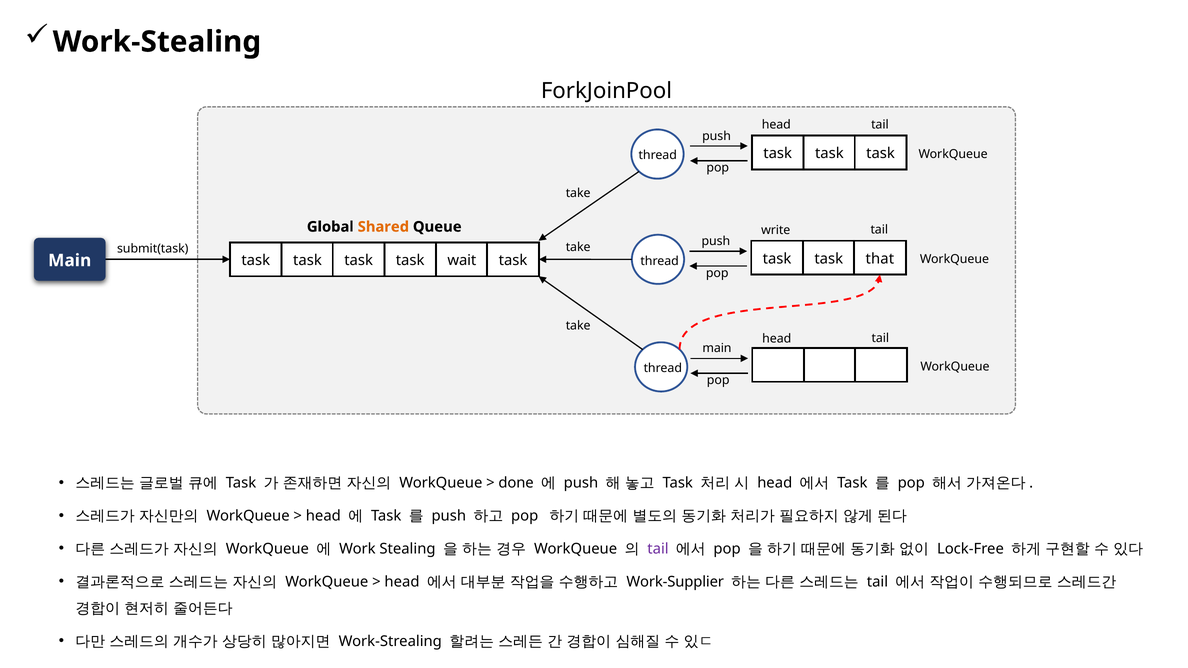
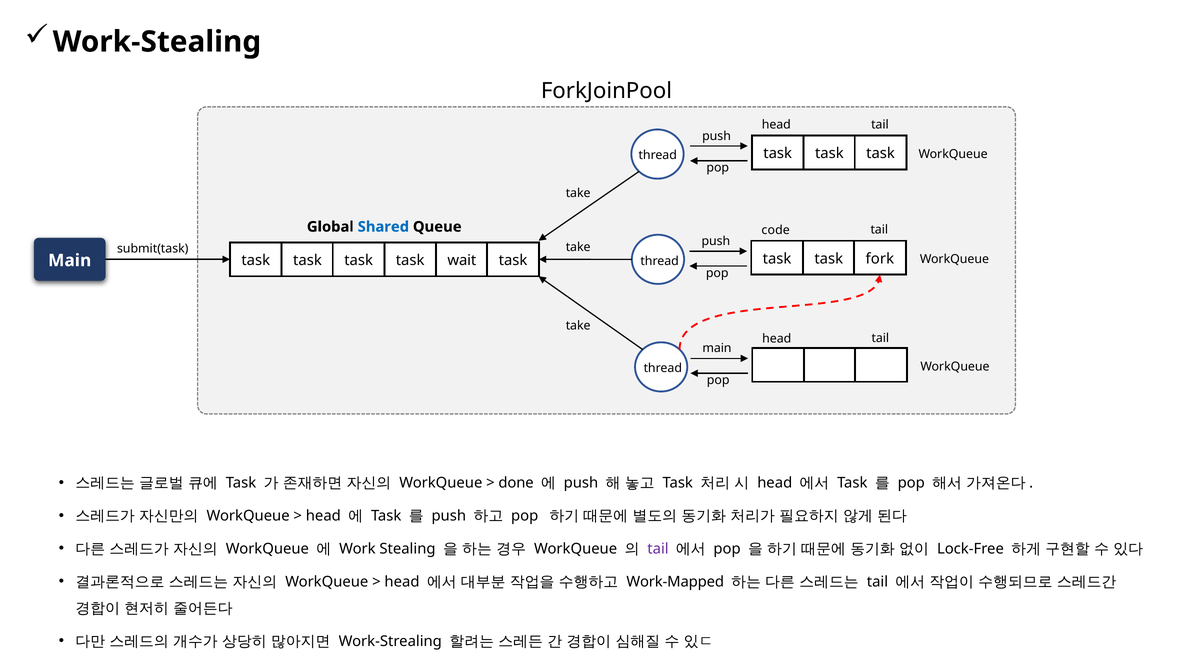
Shared colour: orange -> blue
write: write -> code
that: that -> fork
Work-Supplier: Work-Supplier -> Work-Mapped
